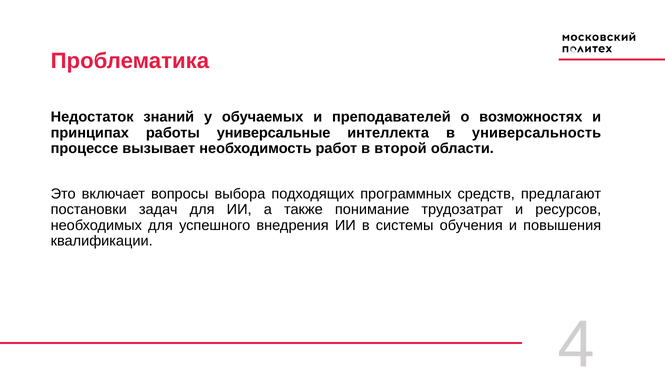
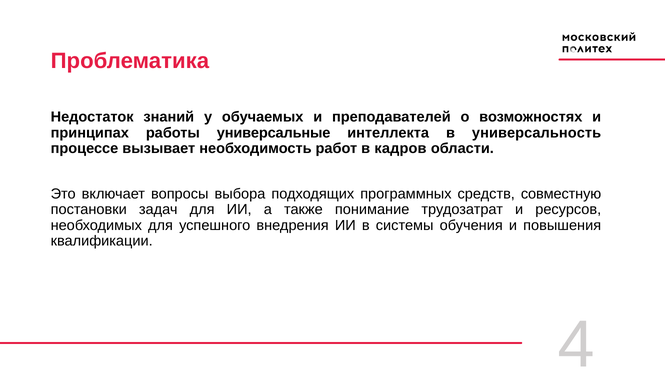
второй: второй -> кадров
предлагают: предлагают -> совместную
